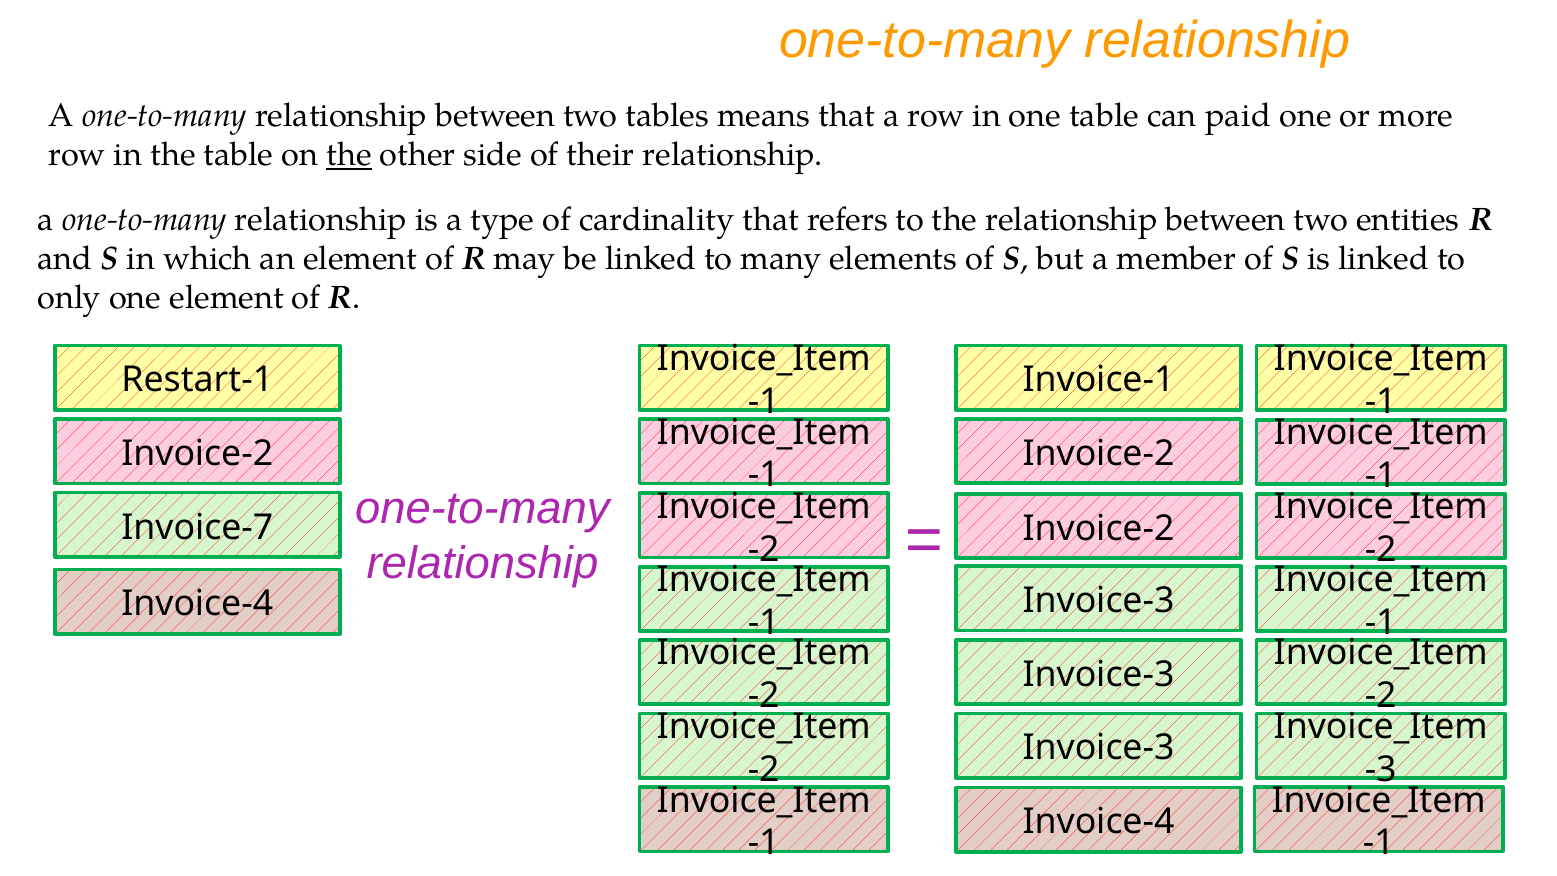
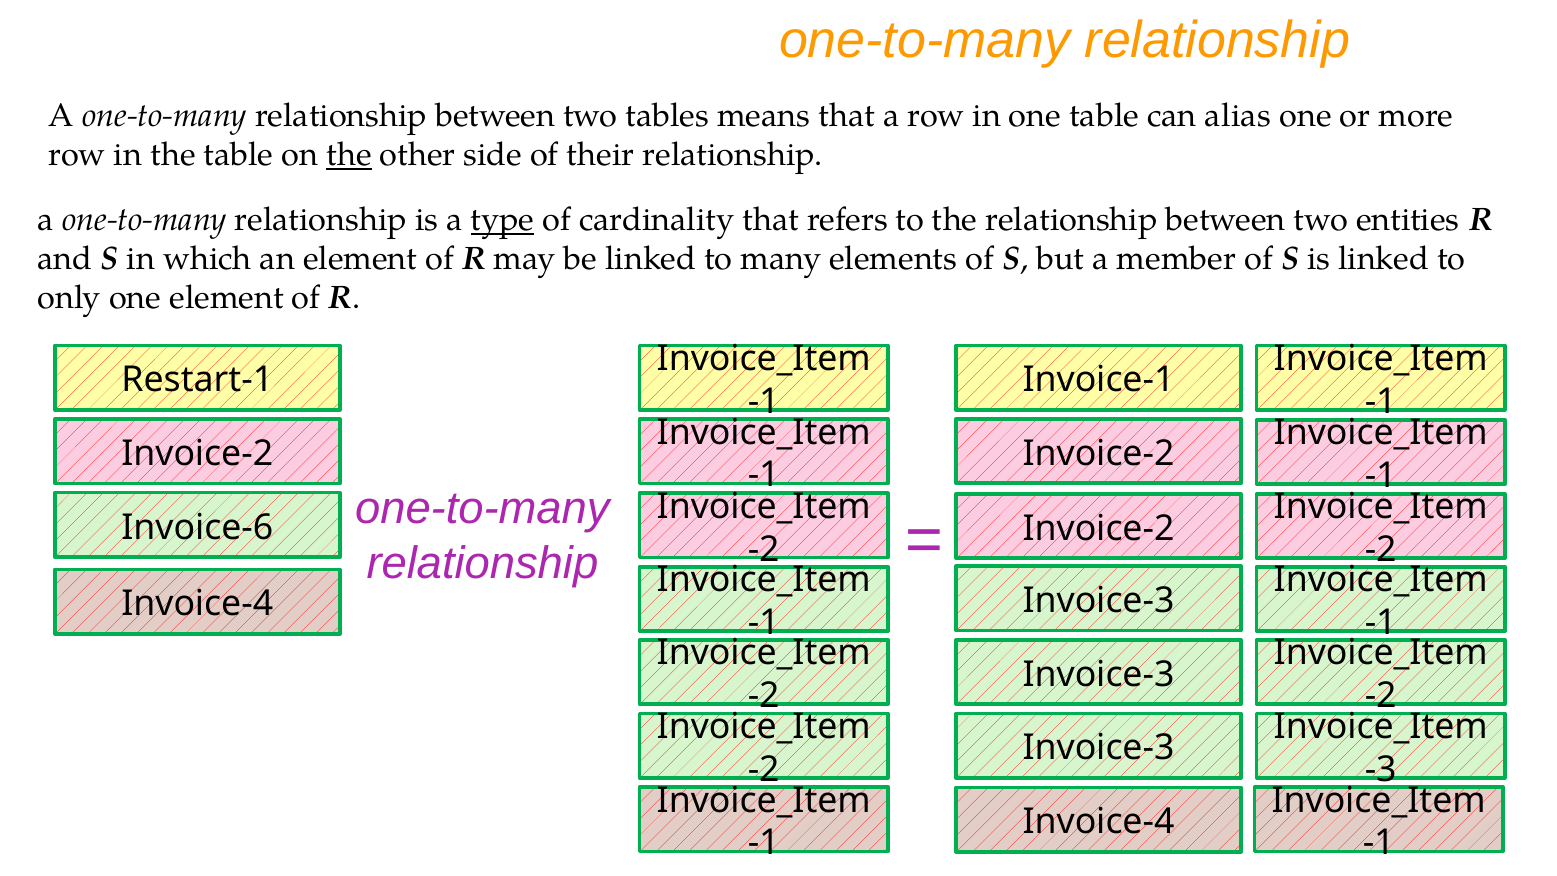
paid: paid -> alias
type underline: none -> present
Invoice-7: Invoice-7 -> Invoice-6
